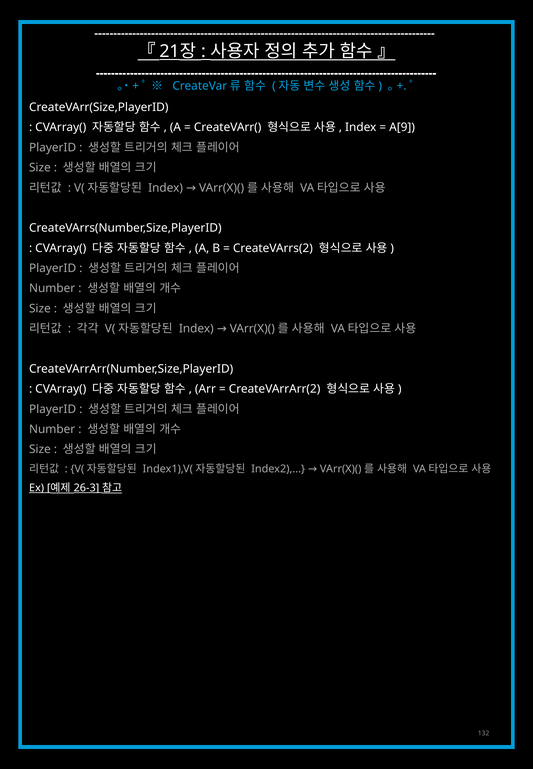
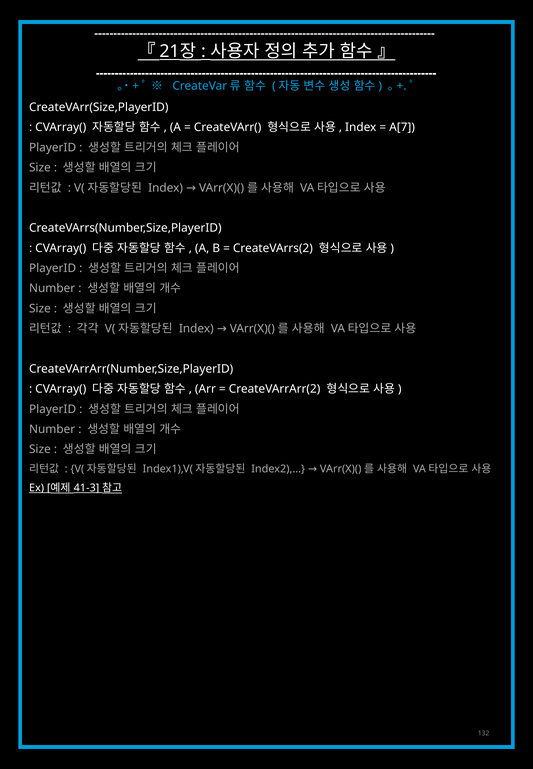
A[9: A[9 -> A[7
26-3: 26-3 -> 41-3
